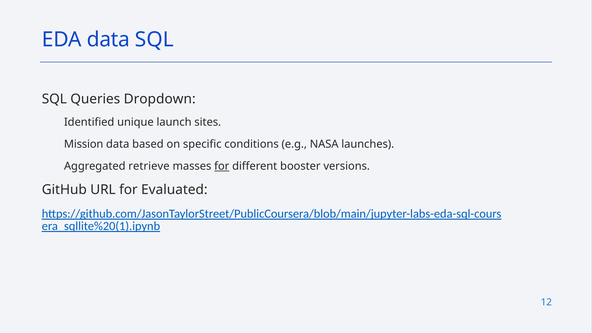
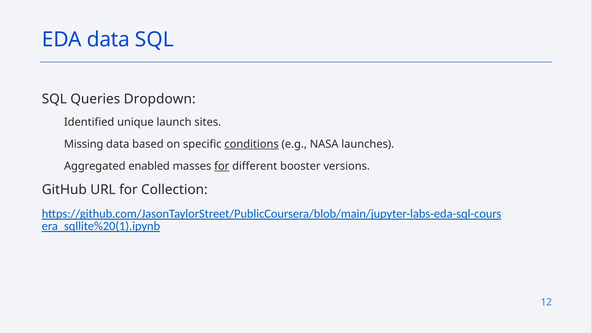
Mission: Mission -> Missing
conditions underline: none -> present
retrieve: retrieve -> enabled
Evaluated: Evaluated -> Collection
